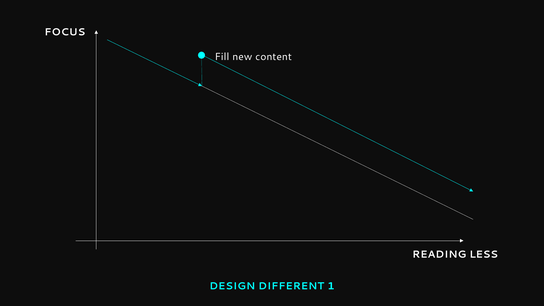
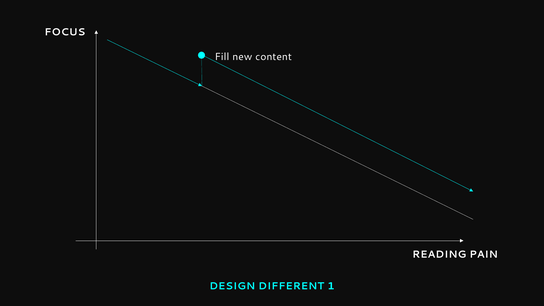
LESS: LESS -> PAIN
